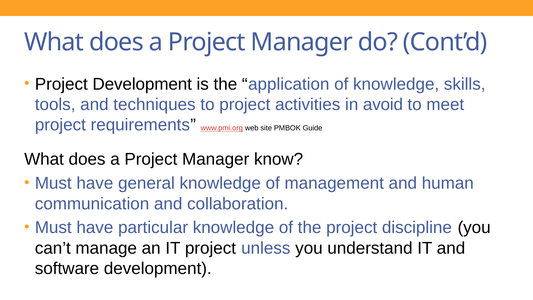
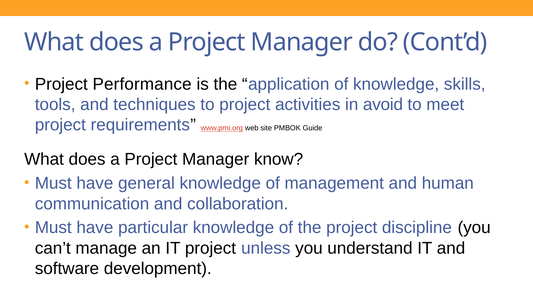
Project Development: Development -> Performance
